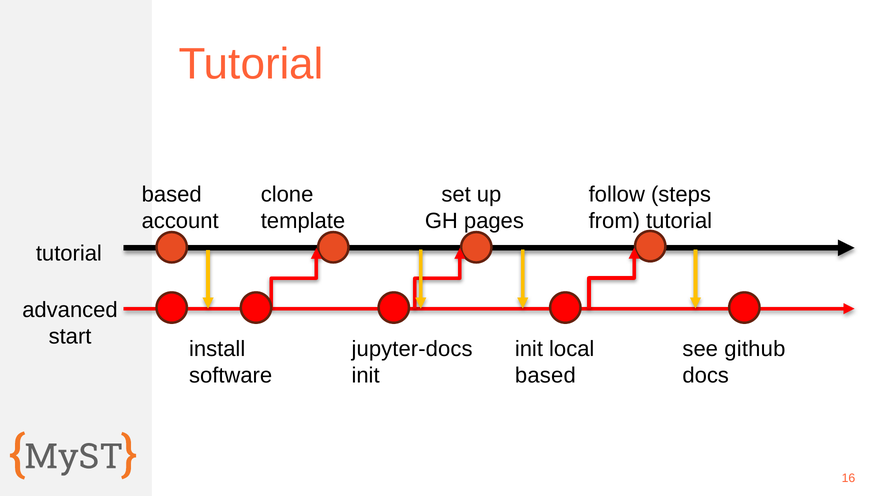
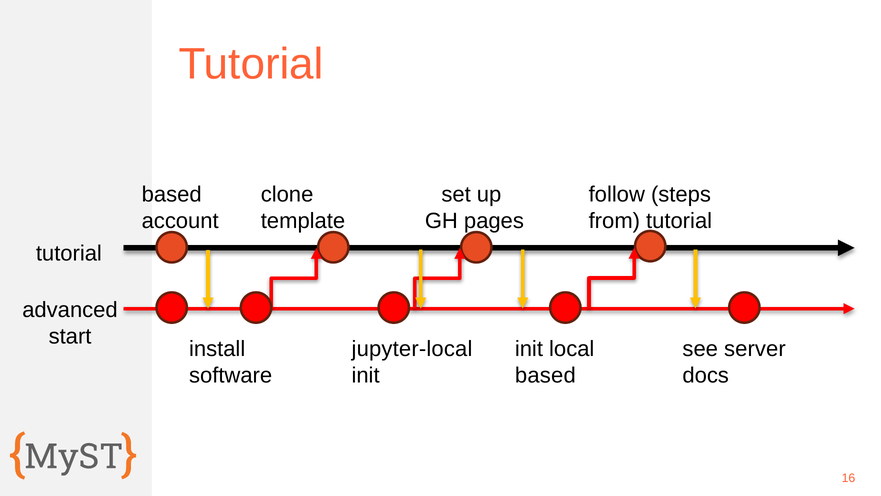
jupyter-docs: jupyter-docs -> jupyter-local
github: github -> server
